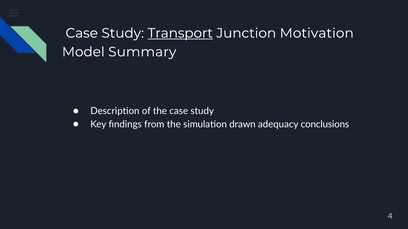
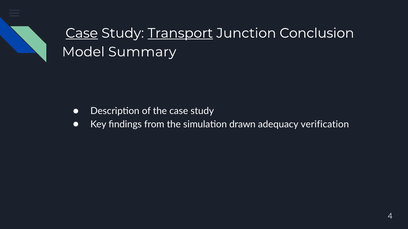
Case at (82, 33) underline: none -> present
Motivation: Motivation -> Conclusion
conclusions: conclusions -> verification
